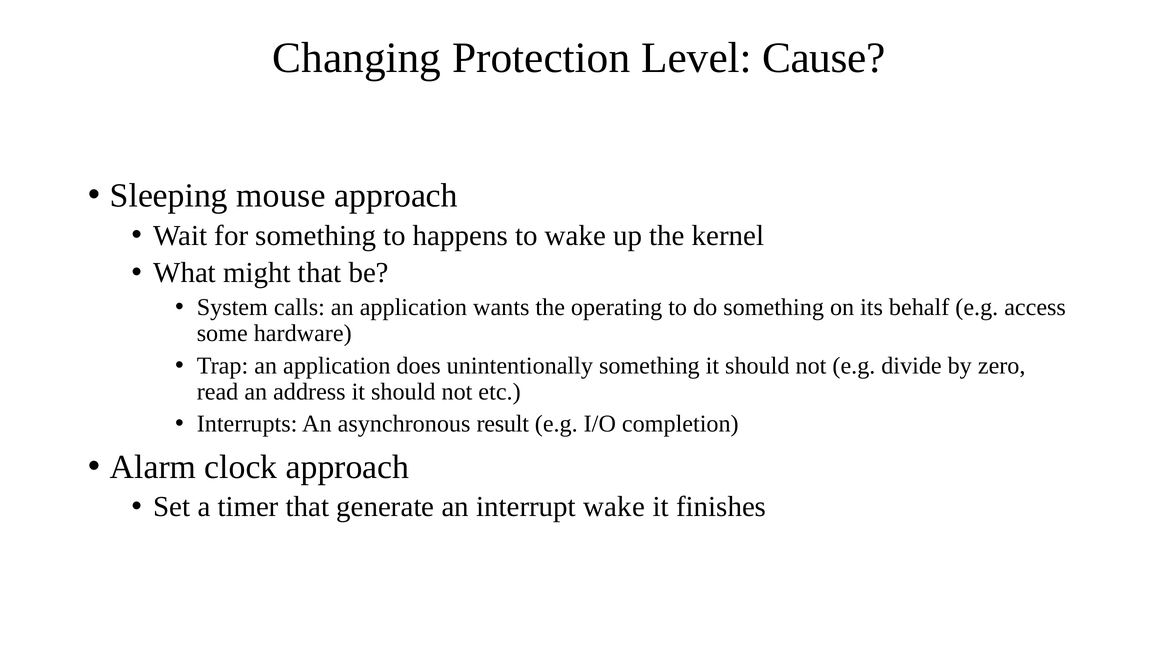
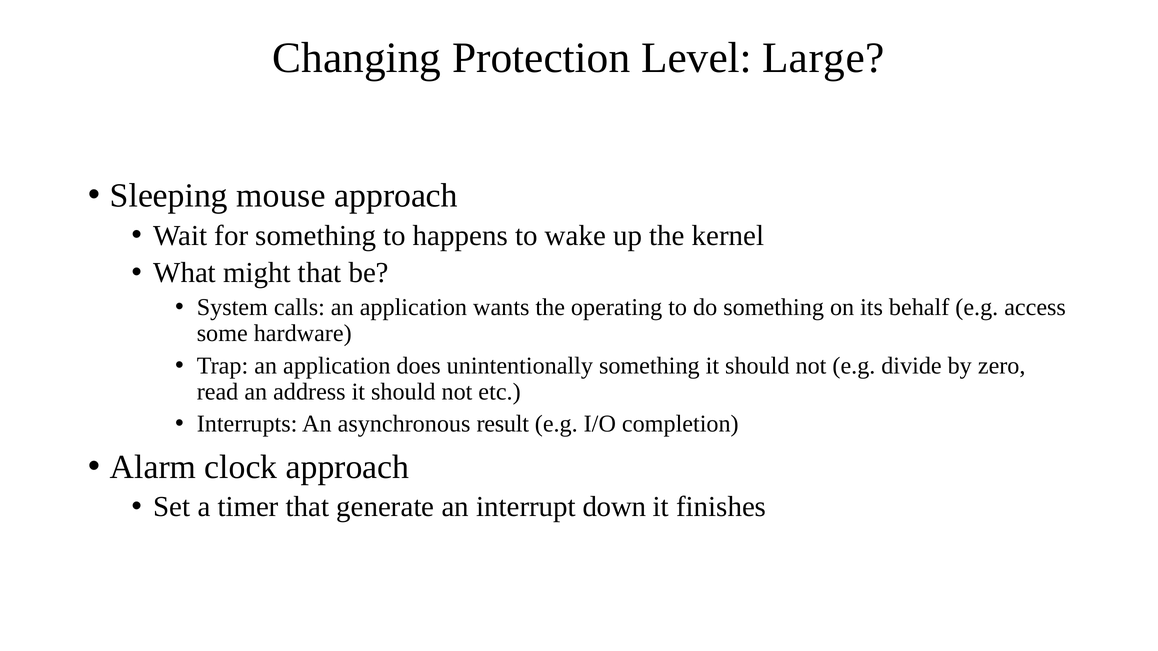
Cause: Cause -> Large
interrupt wake: wake -> down
